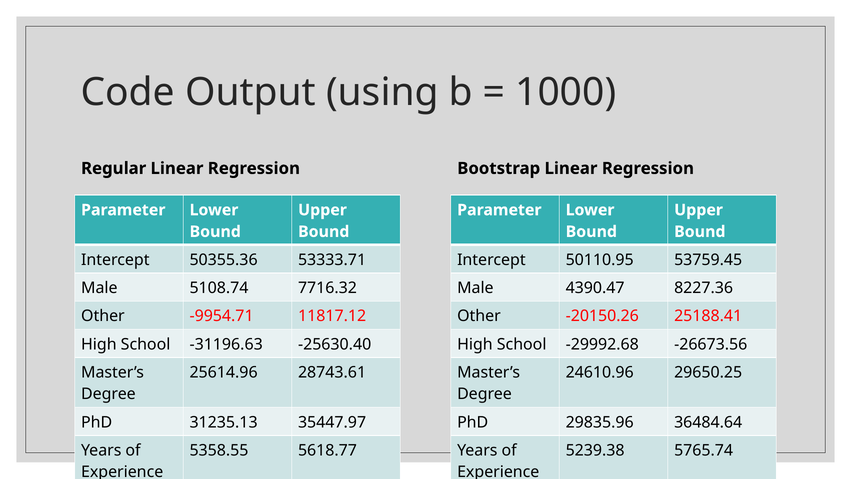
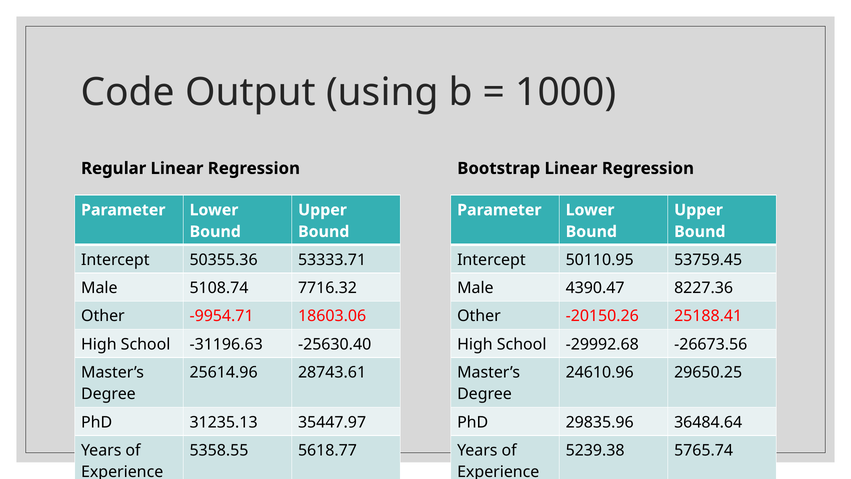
11817.12: 11817.12 -> 18603.06
